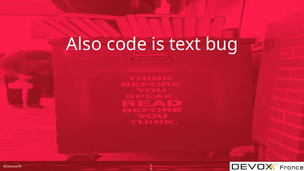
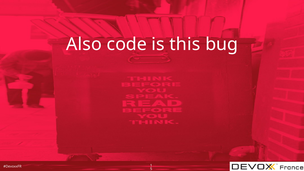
text: text -> this
